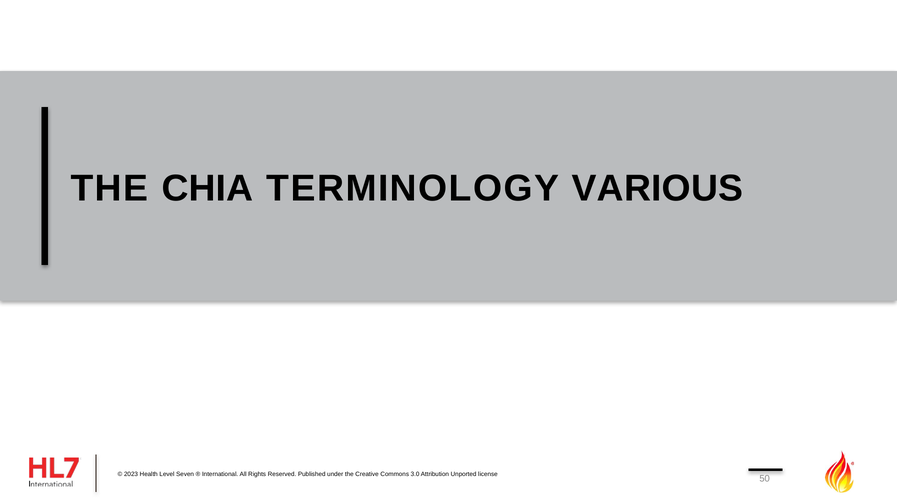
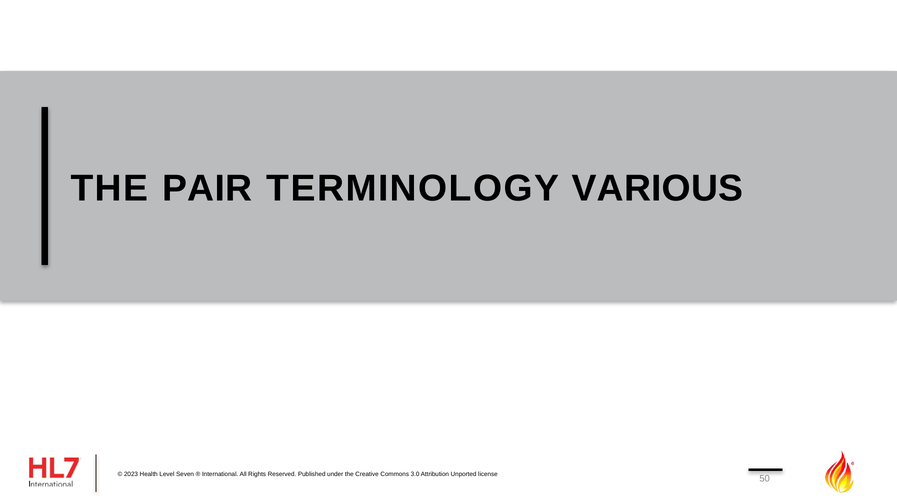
CHIA: CHIA -> PAIR
